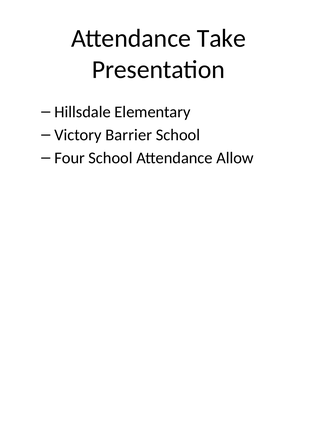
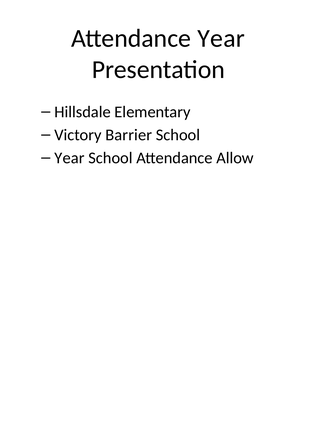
Attendance Take: Take -> Year
Four at (70, 158): Four -> Year
